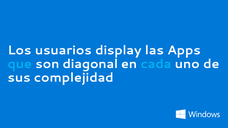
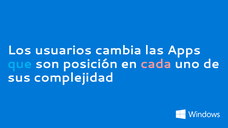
display: display -> cambia
diagonal: diagonal -> posición
cada colour: light blue -> pink
